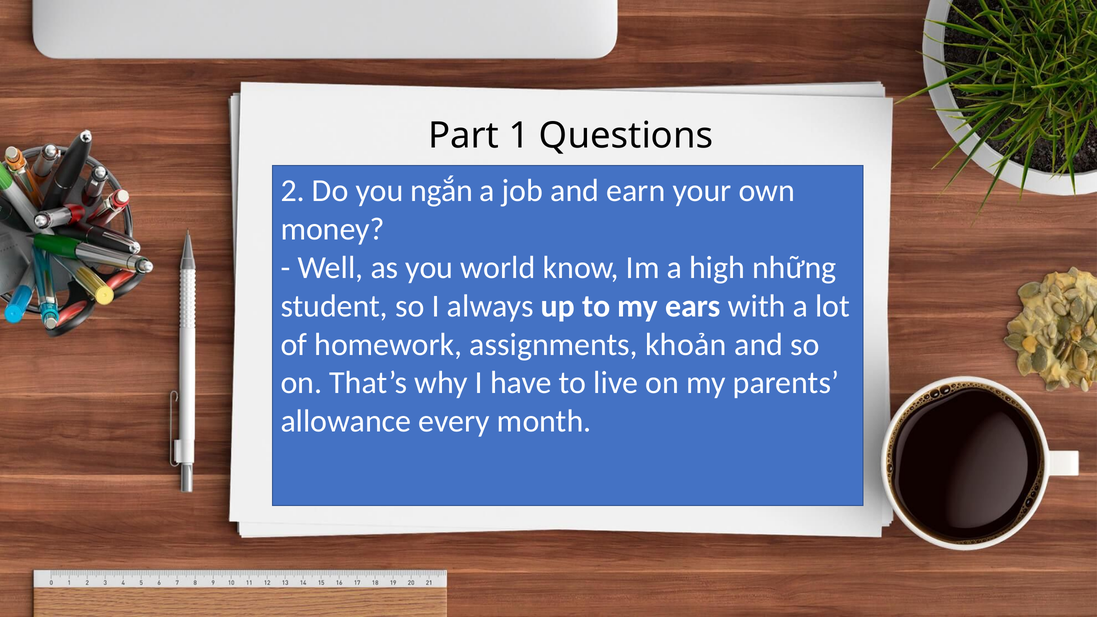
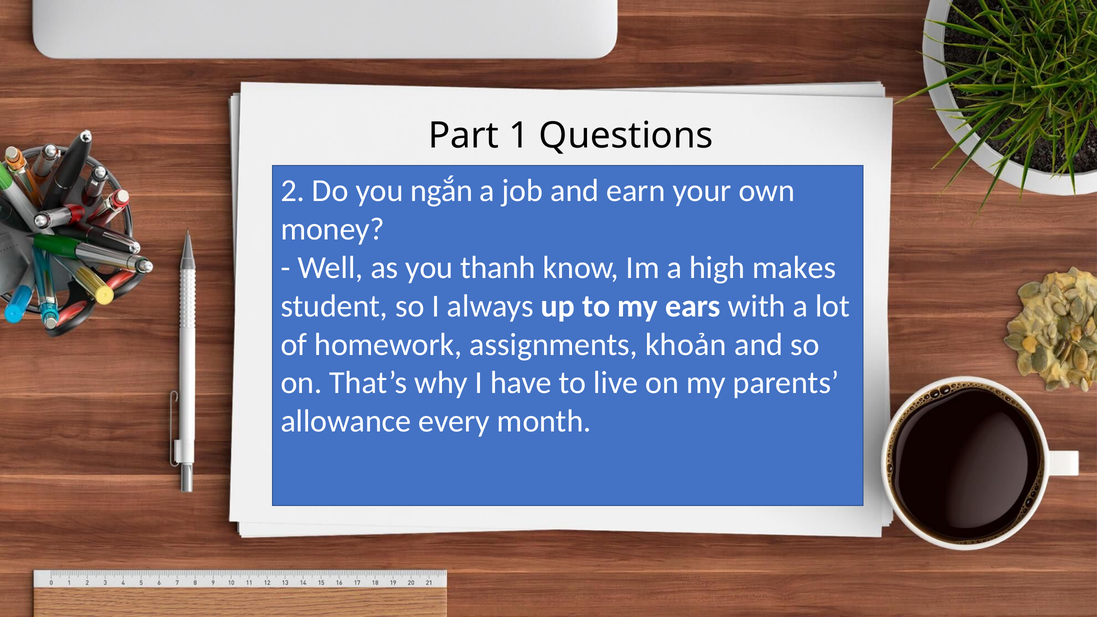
world: world -> thanh
những: những -> makes
